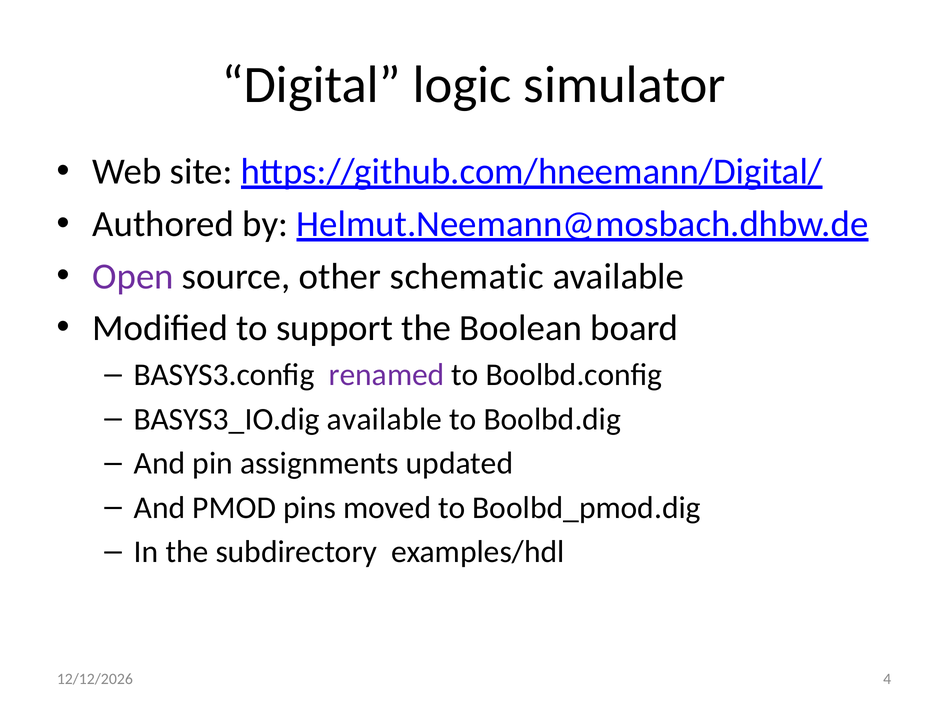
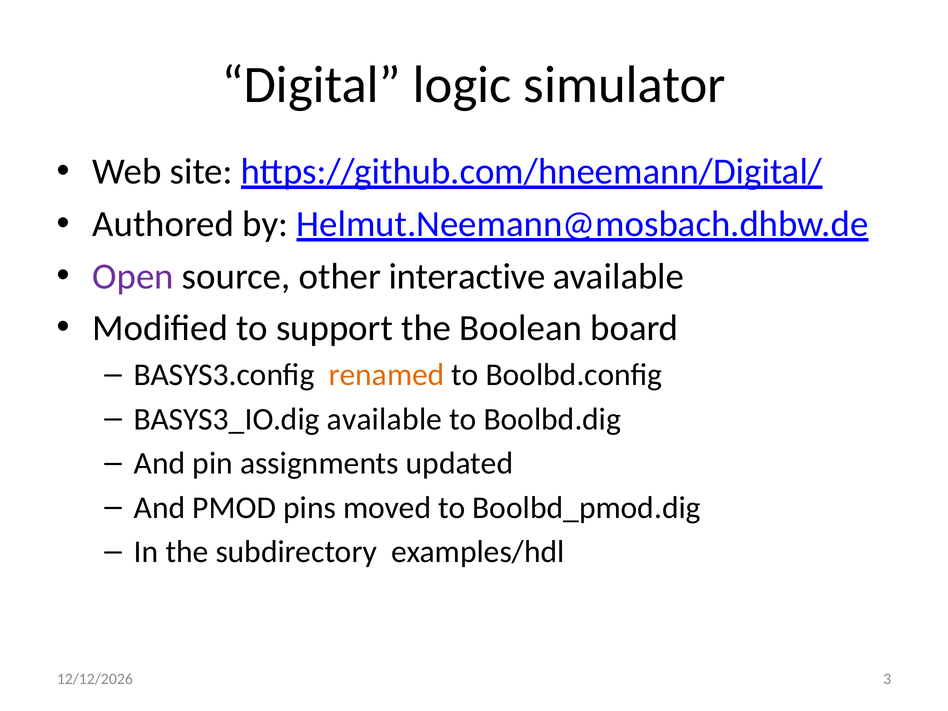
schematic: schematic -> interactive
renamed colour: purple -> orange
4: 4 -> 3
